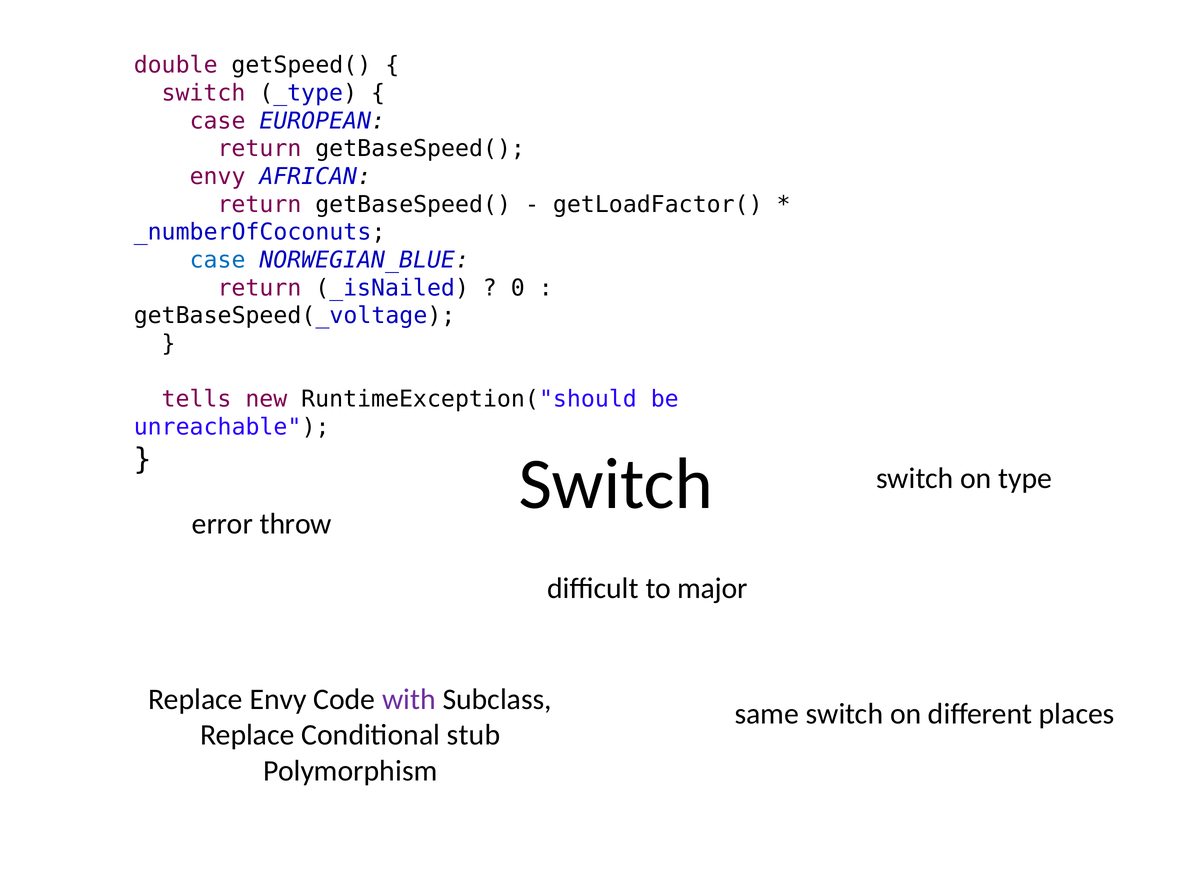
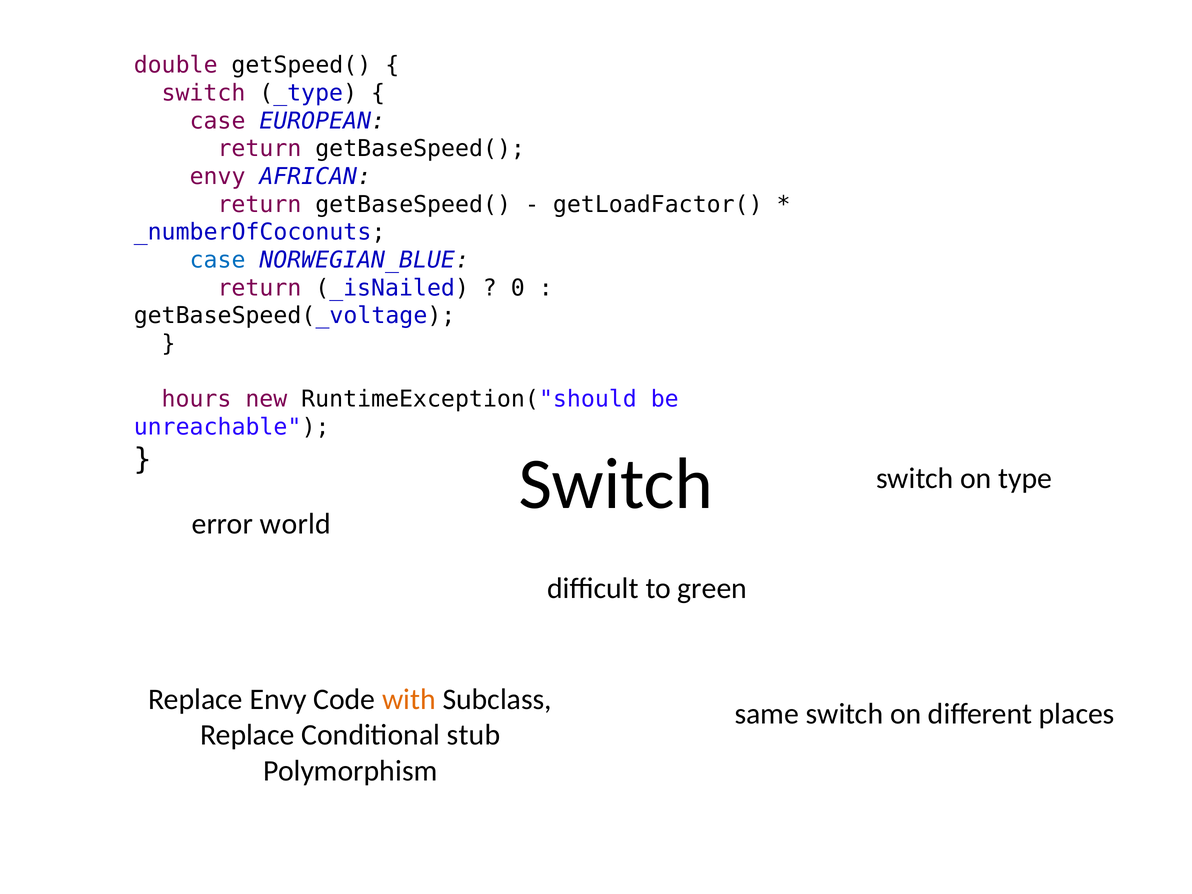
tells: tells -> hours
throw: throw -> world
major: major -> green
with colour: purple -> orange
